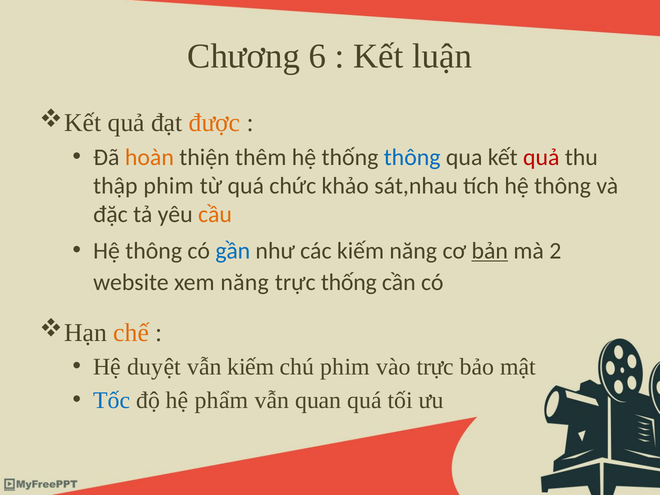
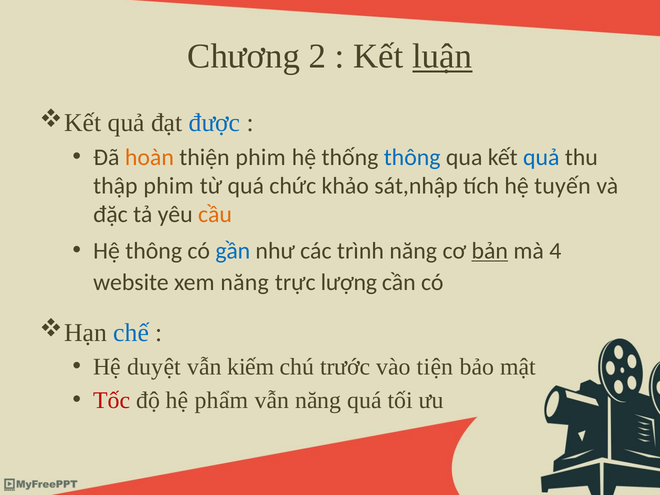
6: 6 -> 2
luận underline: none -> present
được colour: orange -> blue
thiện thêm: thêm -> phim
quả at (541, 157) colour: red -> blue
sát,nhau: sát,nhau -> sát,nhập
tích hệ thông: thông -> tuyến
các kiếm: kiếm -> trình
2: 2 -> 4
trực thống: thống -> lượng
chế colour: orange -> blue
chú phim: phim -> trước
vào trực: trực -> tiện
Tốc colour: blue -> red
vẫn quan: quan -> năng
